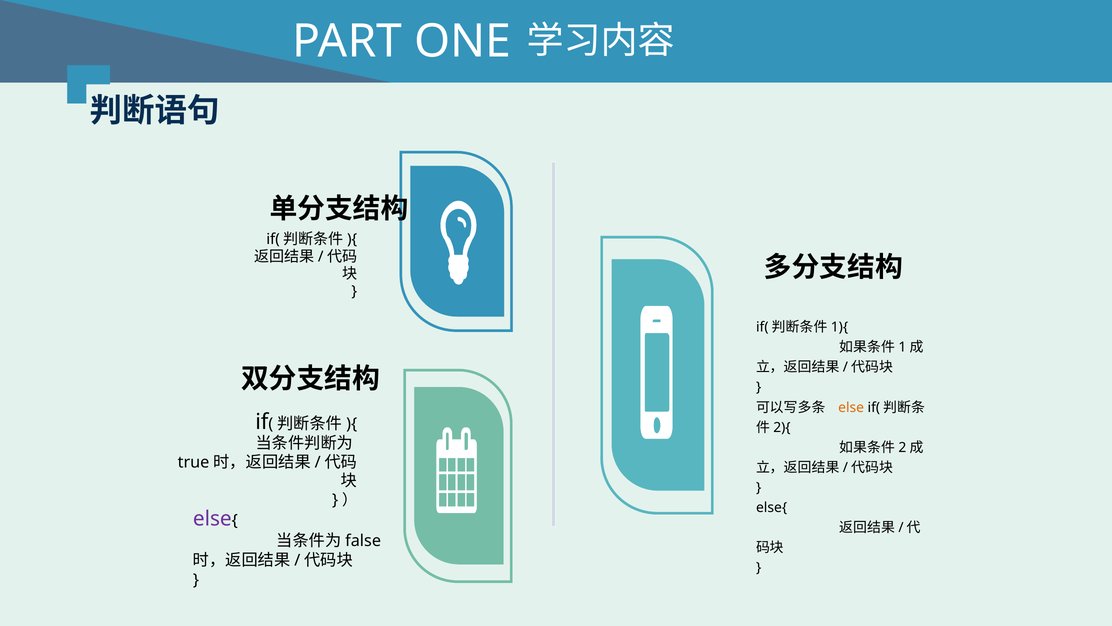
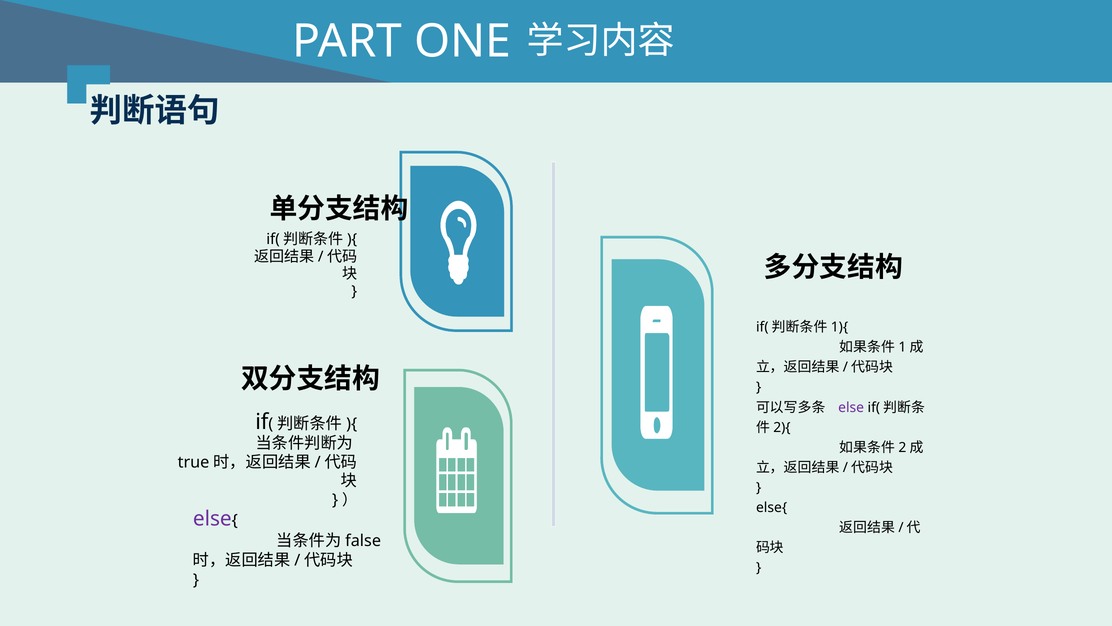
else at (851, 407) colour: orange -> purple
